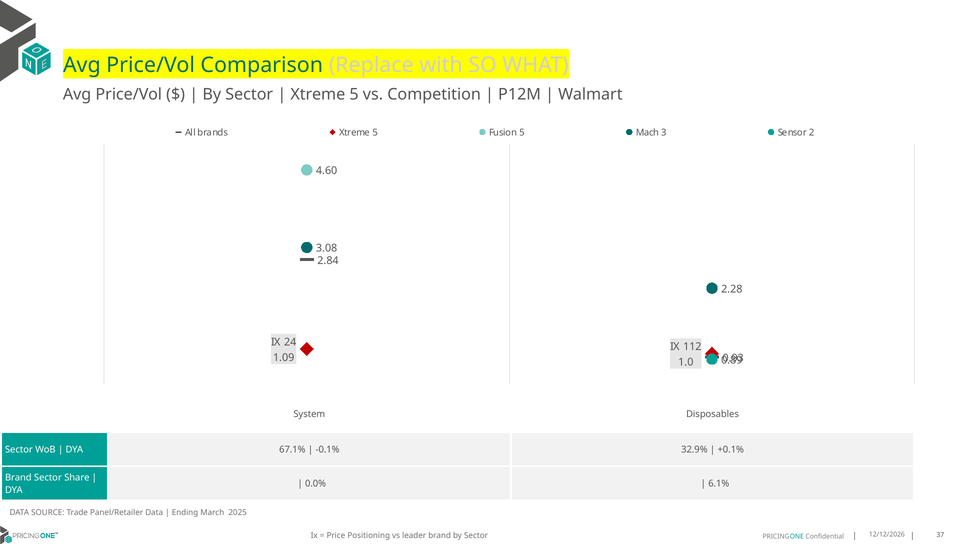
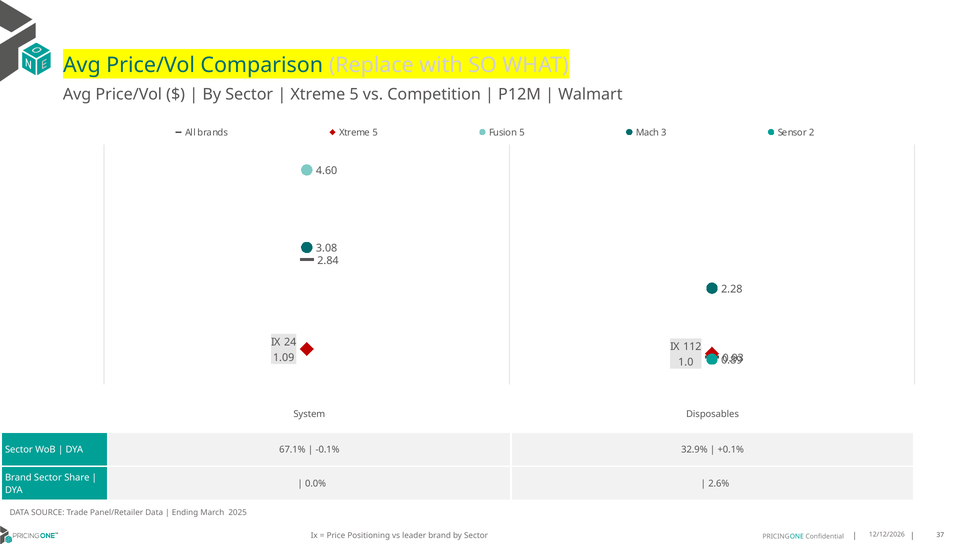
6.1%: 6.1% -> 2.6%
